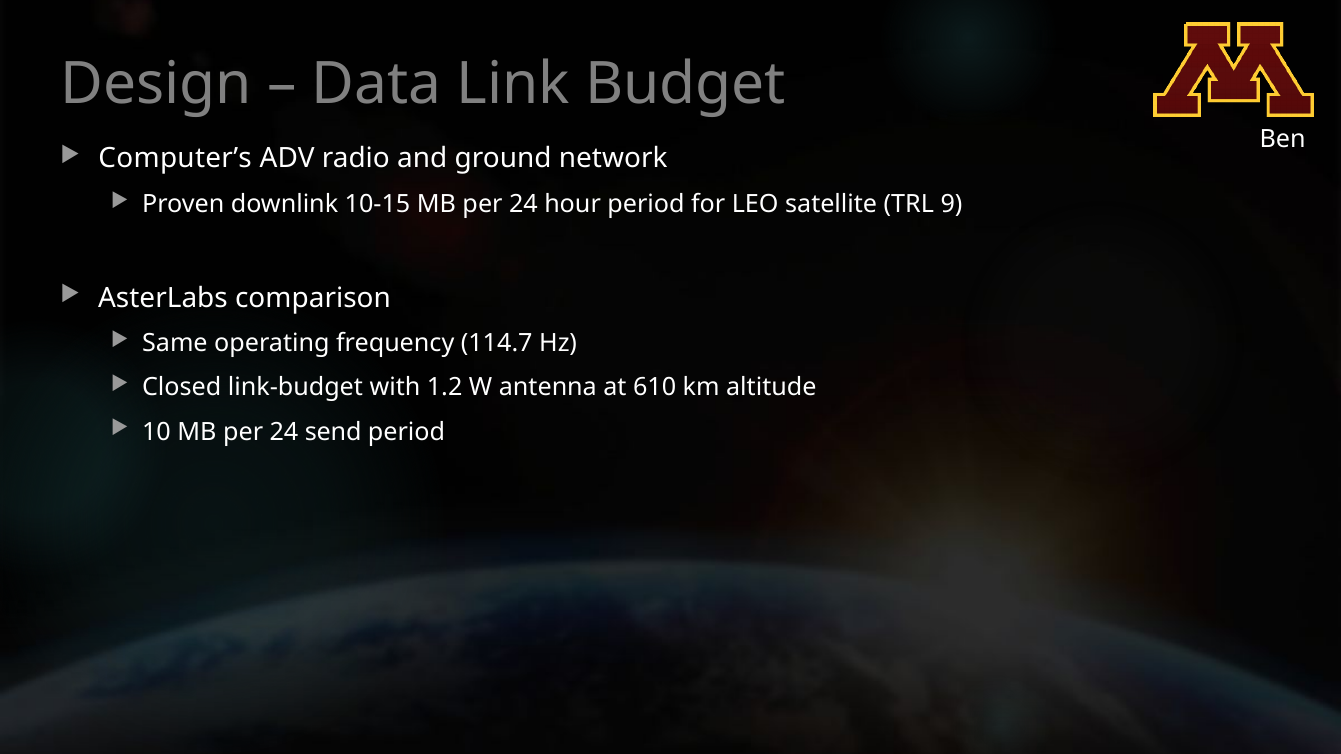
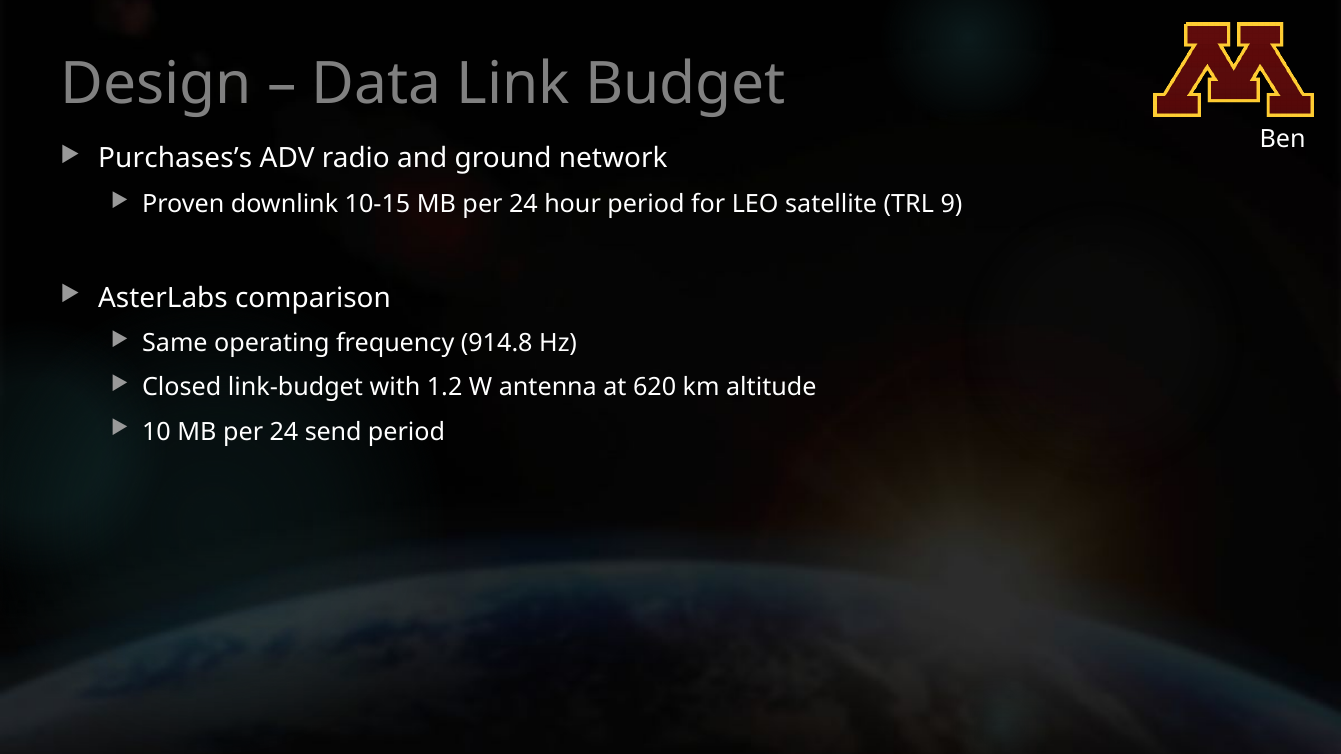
Computer’s: Computer’s -> Purchases’s
114.7: 114.7 -> 914.8
610: 610 -> 620
